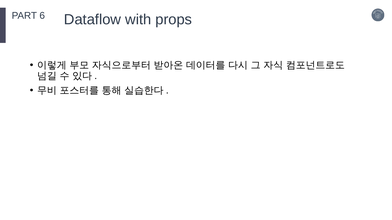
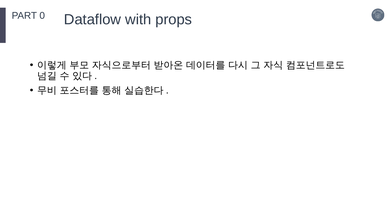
6: 6 -> 0
